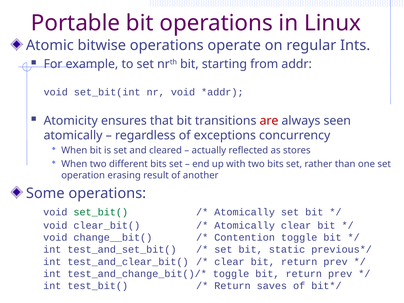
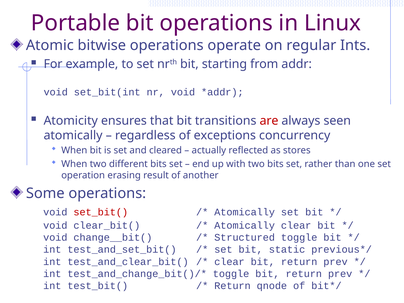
set_bit( colour: green -> red
Contention: Contention -> Structured
saves: saves -> qnode
